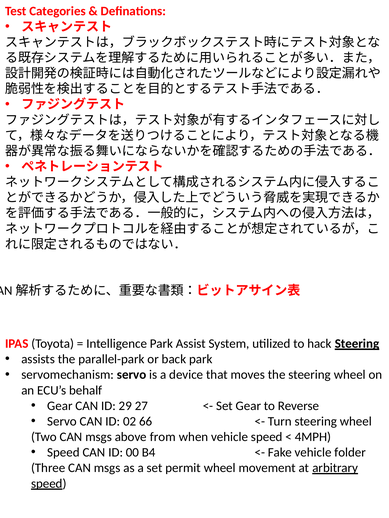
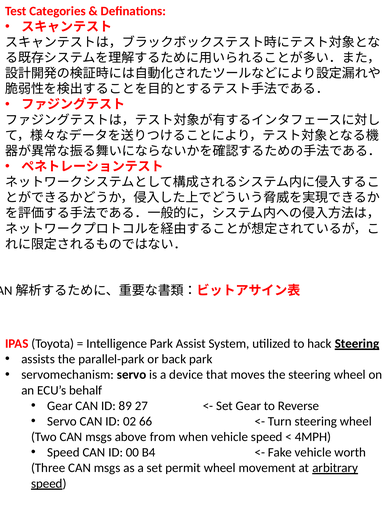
29: 29 -> 89
folder: folder -> worth
